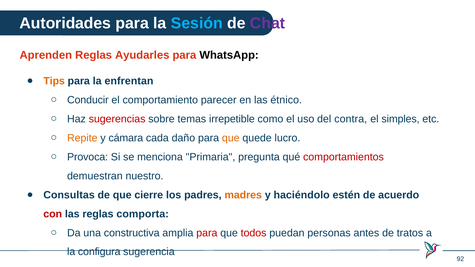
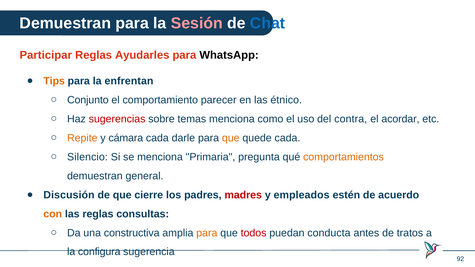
Autoridades at (65, 23): Autoridades -> Demuestran
Sesión colour: light blue -> pink
Chat colour: purple -> blue
Aprenden: Aprenden -> Participar
Conducir: Conducir -> Conjunto
temas irrepetible: irrepetible -> menciona
simples: simples -> acordar
daño: daño -> darle
quede lucro: lucro -> cada
Provoca: Provoca -> Silencio
comportamientos colour: red -> orange
nuestro: nuestro -> general
Consultas: Consultas -> Discusión
madres colour: orange -> red
haciéndolo: haciéndolo -> empleados
con colour: red -> orange
comporta: comporta -> consultas
para at (207, 233) colour: red -> orange
personas: personas -> conducta
